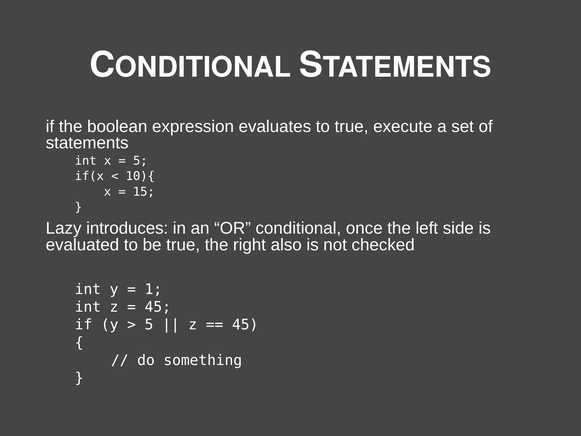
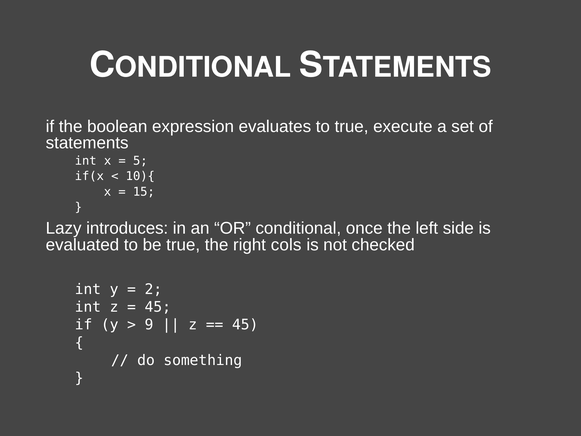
also: also -> cols
1: 1 -> 2
5 at (149, 325): 5 -> 9
